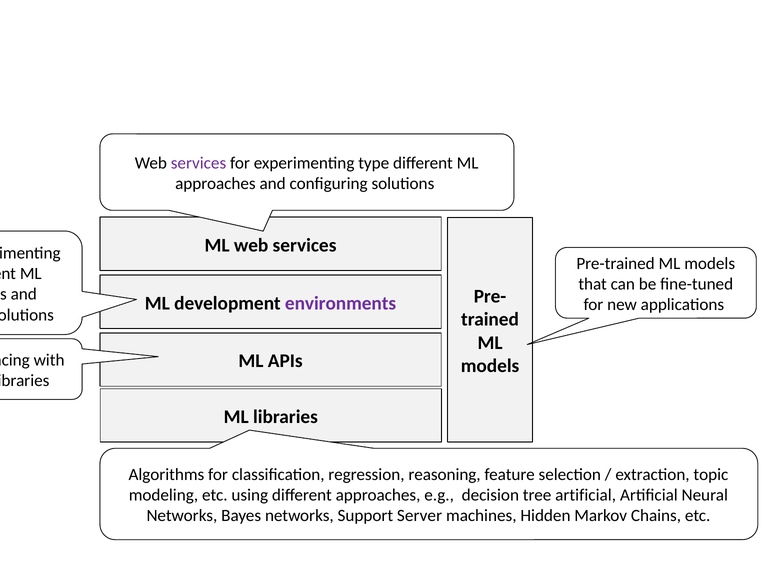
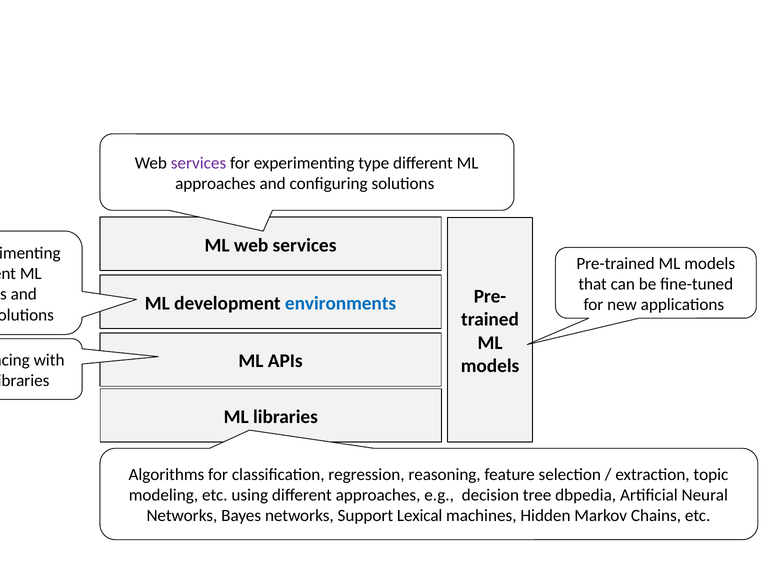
environments colour: purple -> blue
tree artificial: artificial -> dbpedia
Server: Server -> Lexical
